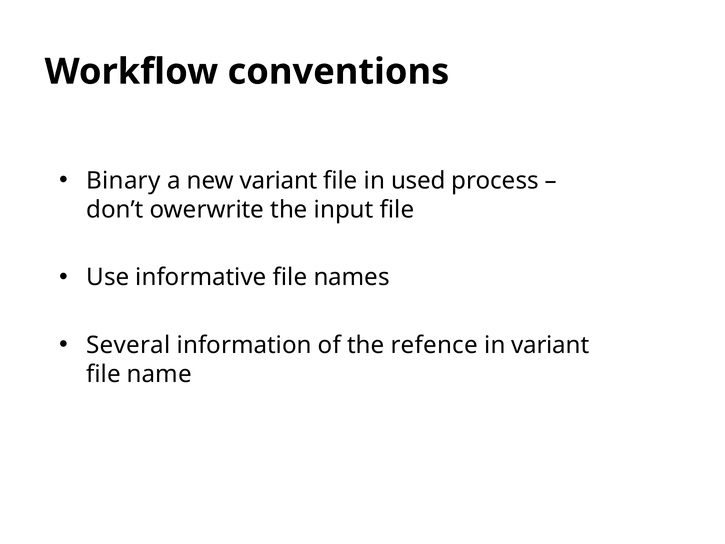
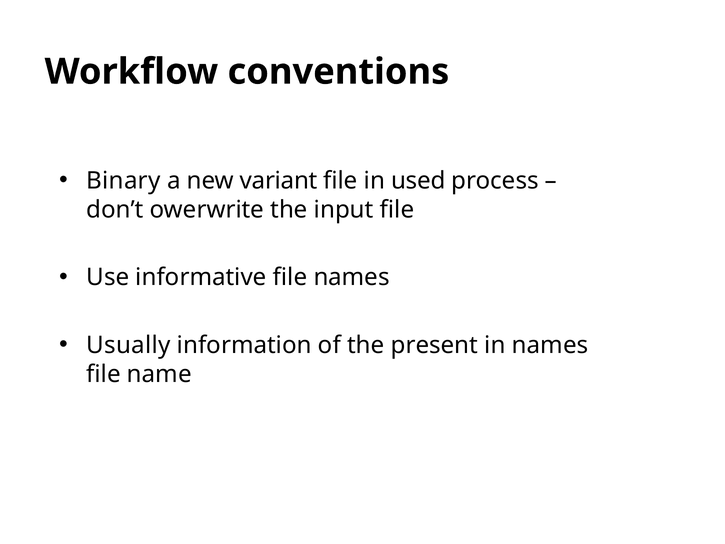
Several: Several -> Usually
refence: refence -> present
in variant: variant -> names
